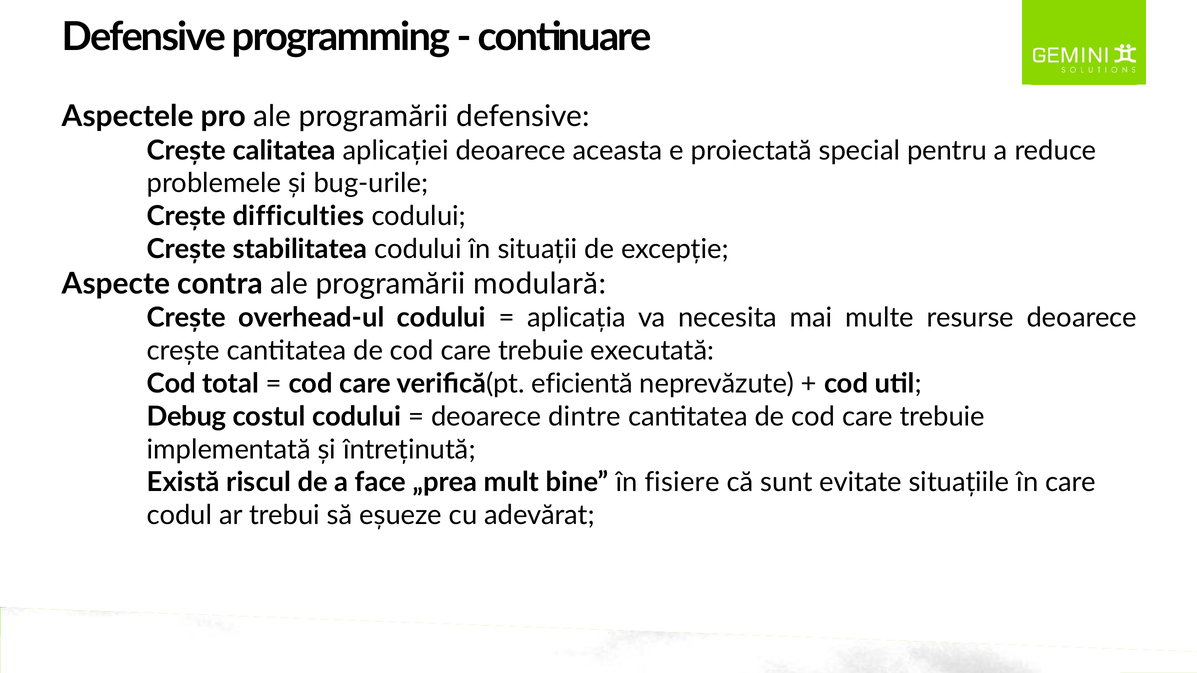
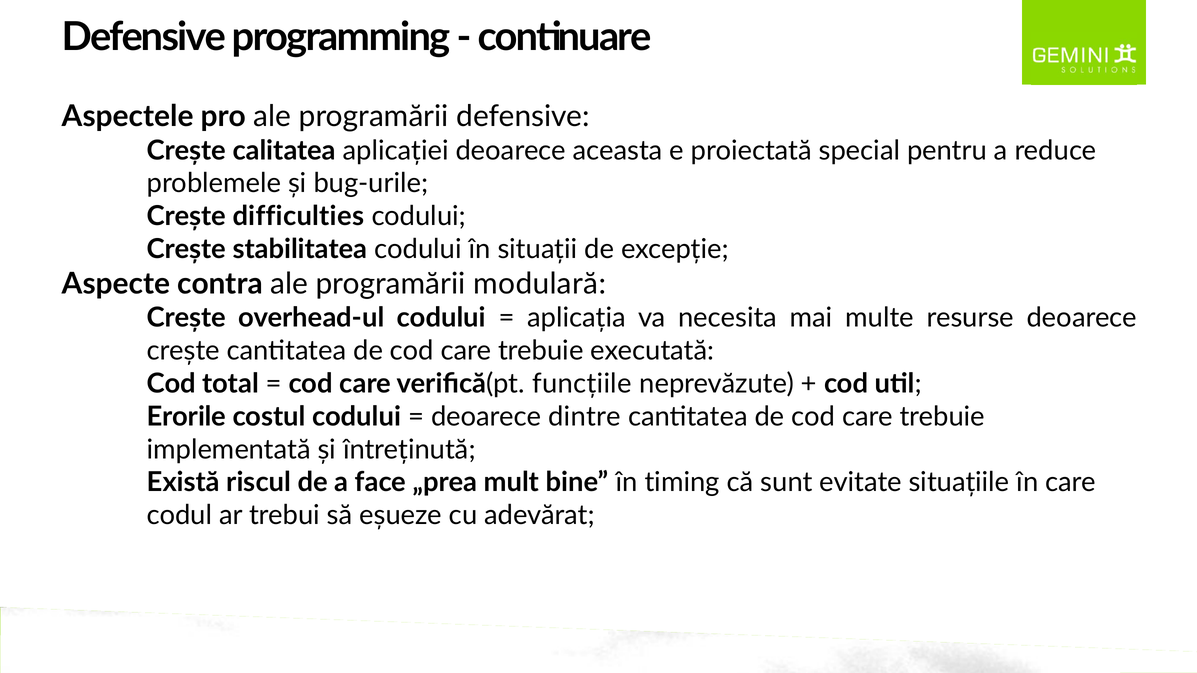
eficientă: eficientă -> funcțiile
Debug: Debug -> Erorile
fisiere: fisiere -> timing
